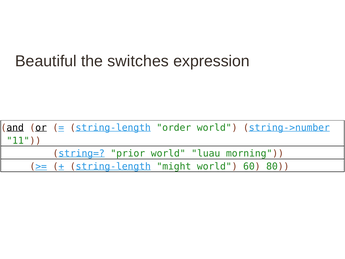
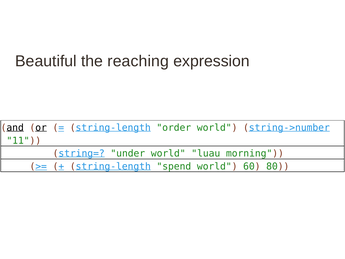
switches: switches -> reaching
prior: prior -> under
might: might -> spend
